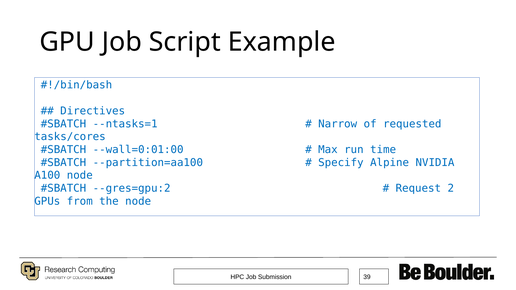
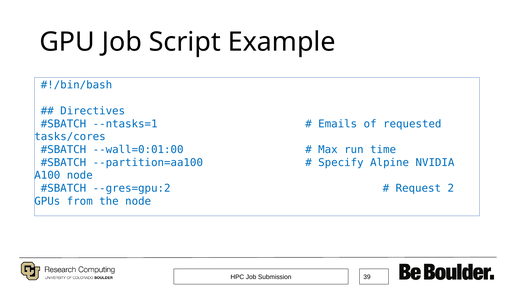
Narrow: Narrow -> Emails
